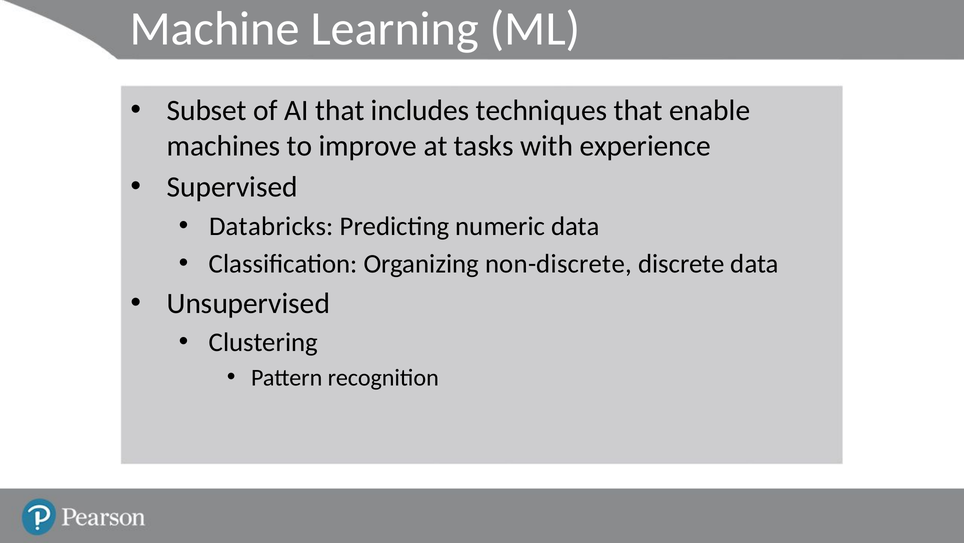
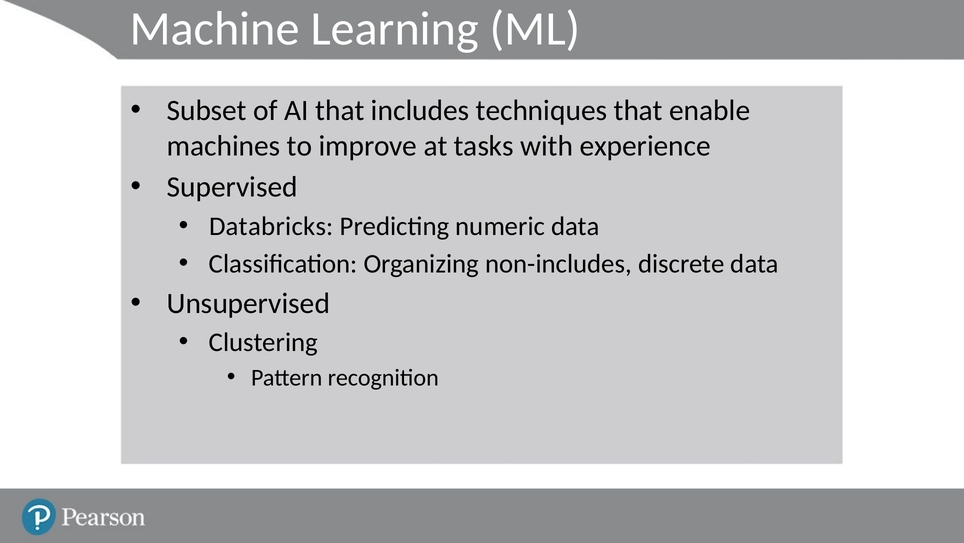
non-discrete: non-discrete -> non-includes
